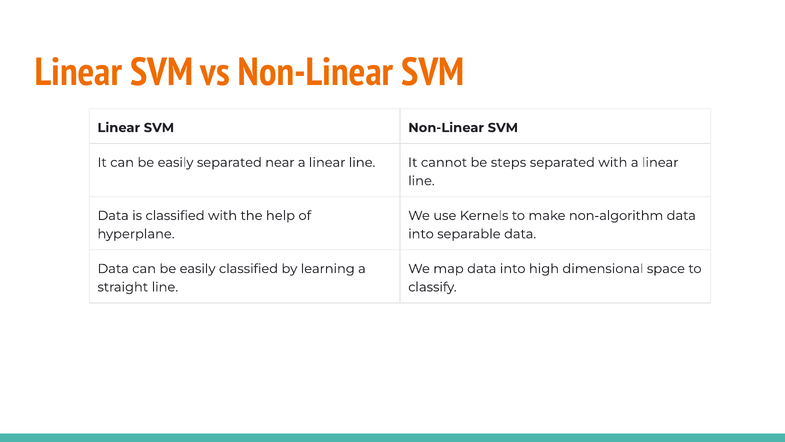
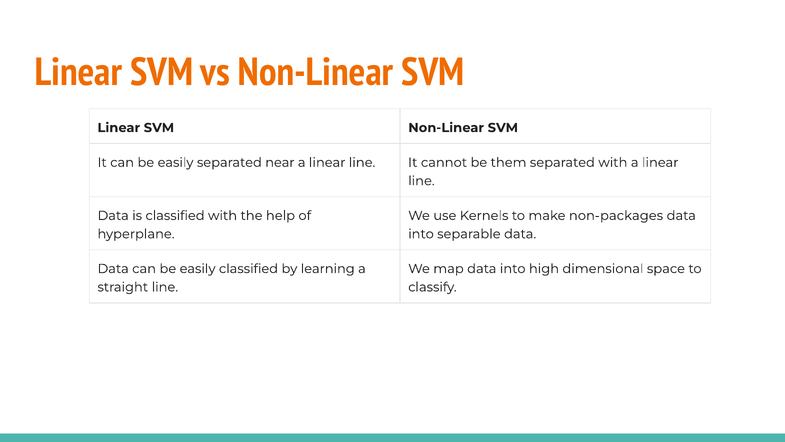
steps: steps -> them
non-algorithm: non-algorithm -> non-packages
